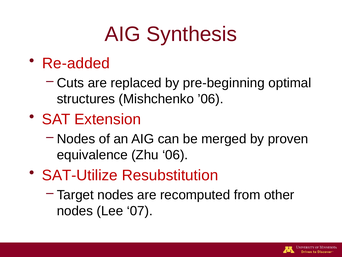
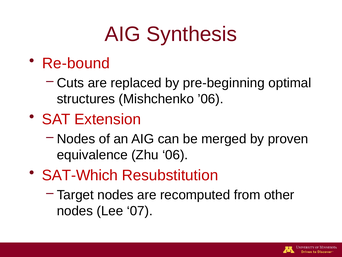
Re-added: Re-added -> Re-bound
SAT-Utilize: SAT-Utilize -> SAT-Which
